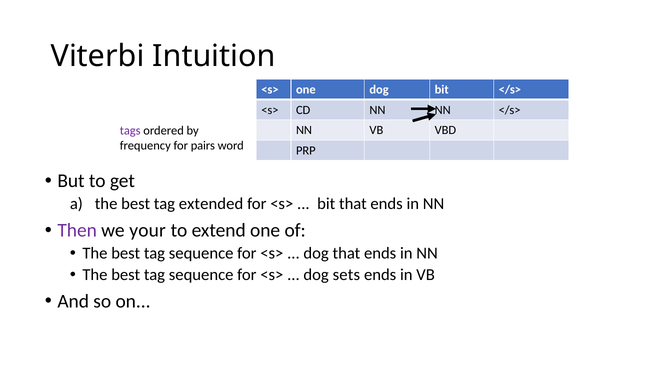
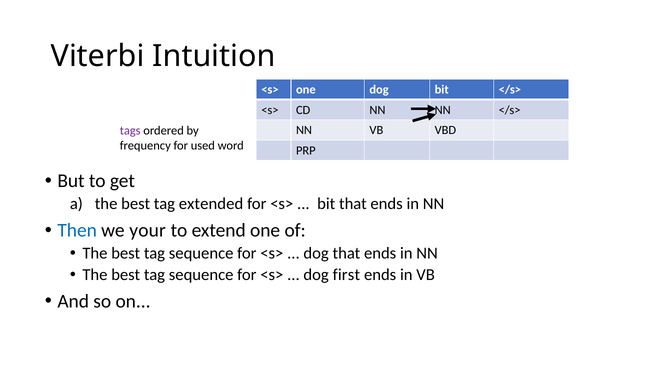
pairs: pairs -> used
Then colour: purple -> blue
sets: sets -> first
